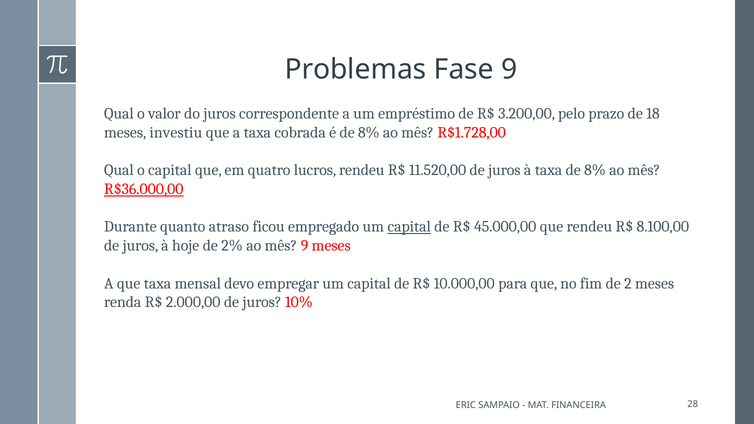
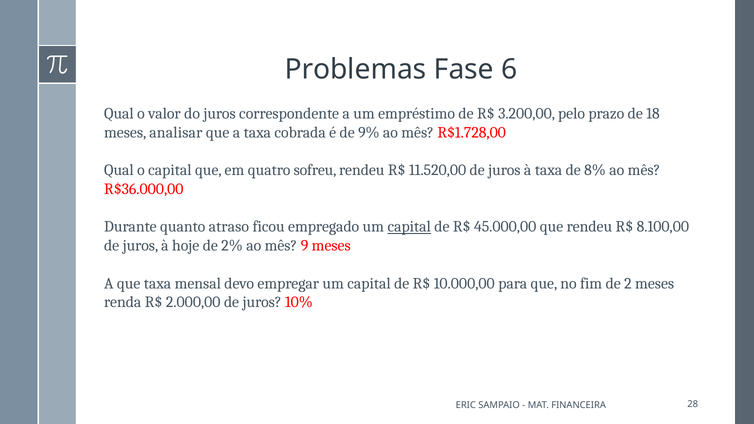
Fase 9: 9 -> 6
investiu: investiu -> analisar
é de 8%: 8% -> 9%
lucros: lucros -> sofreu
R$36.000,00 underline: present -> none
